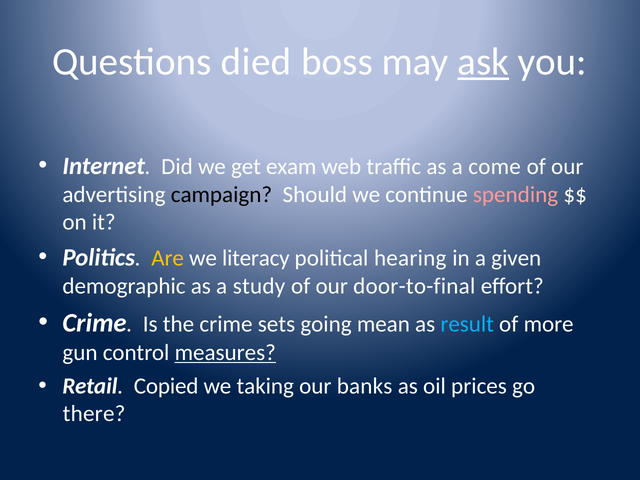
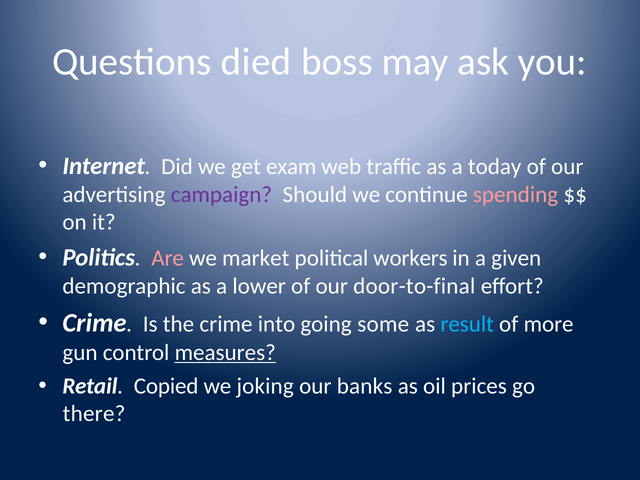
ask underline: present -> none
come: come -> today
campaign colour: black -> purple
Are colour: yellow -> pink
literacy: literacy -> market
hearing: hearing -> workers
study: study -> lower
sets: sets -> into
mean: mean -> some
taking: taking -> joking
